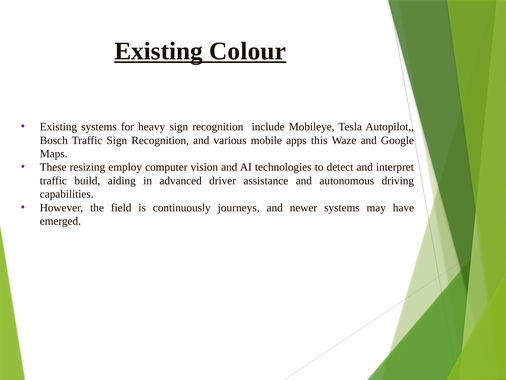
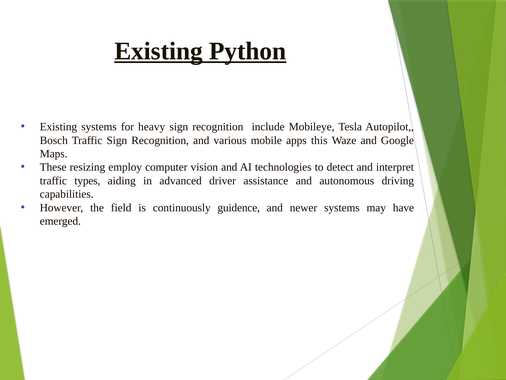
Colour: Colour -> Python
build: build -> types
journeys: journeys -> guidence
